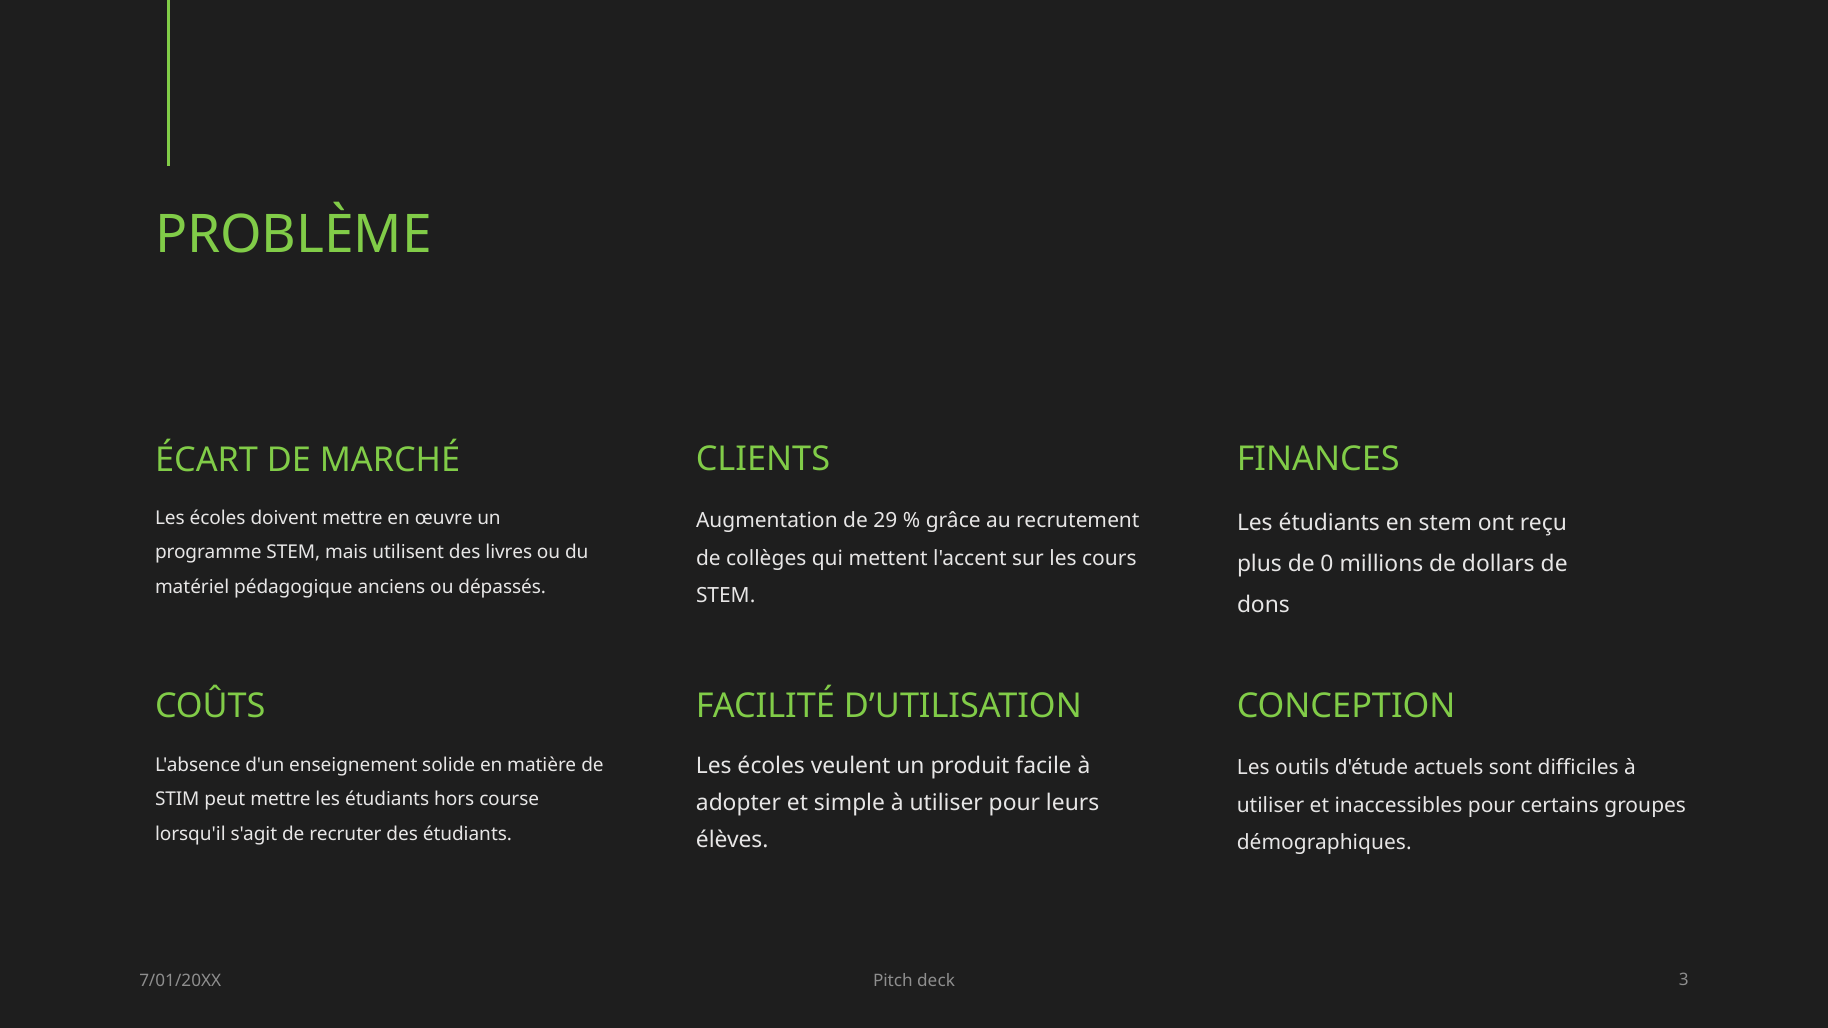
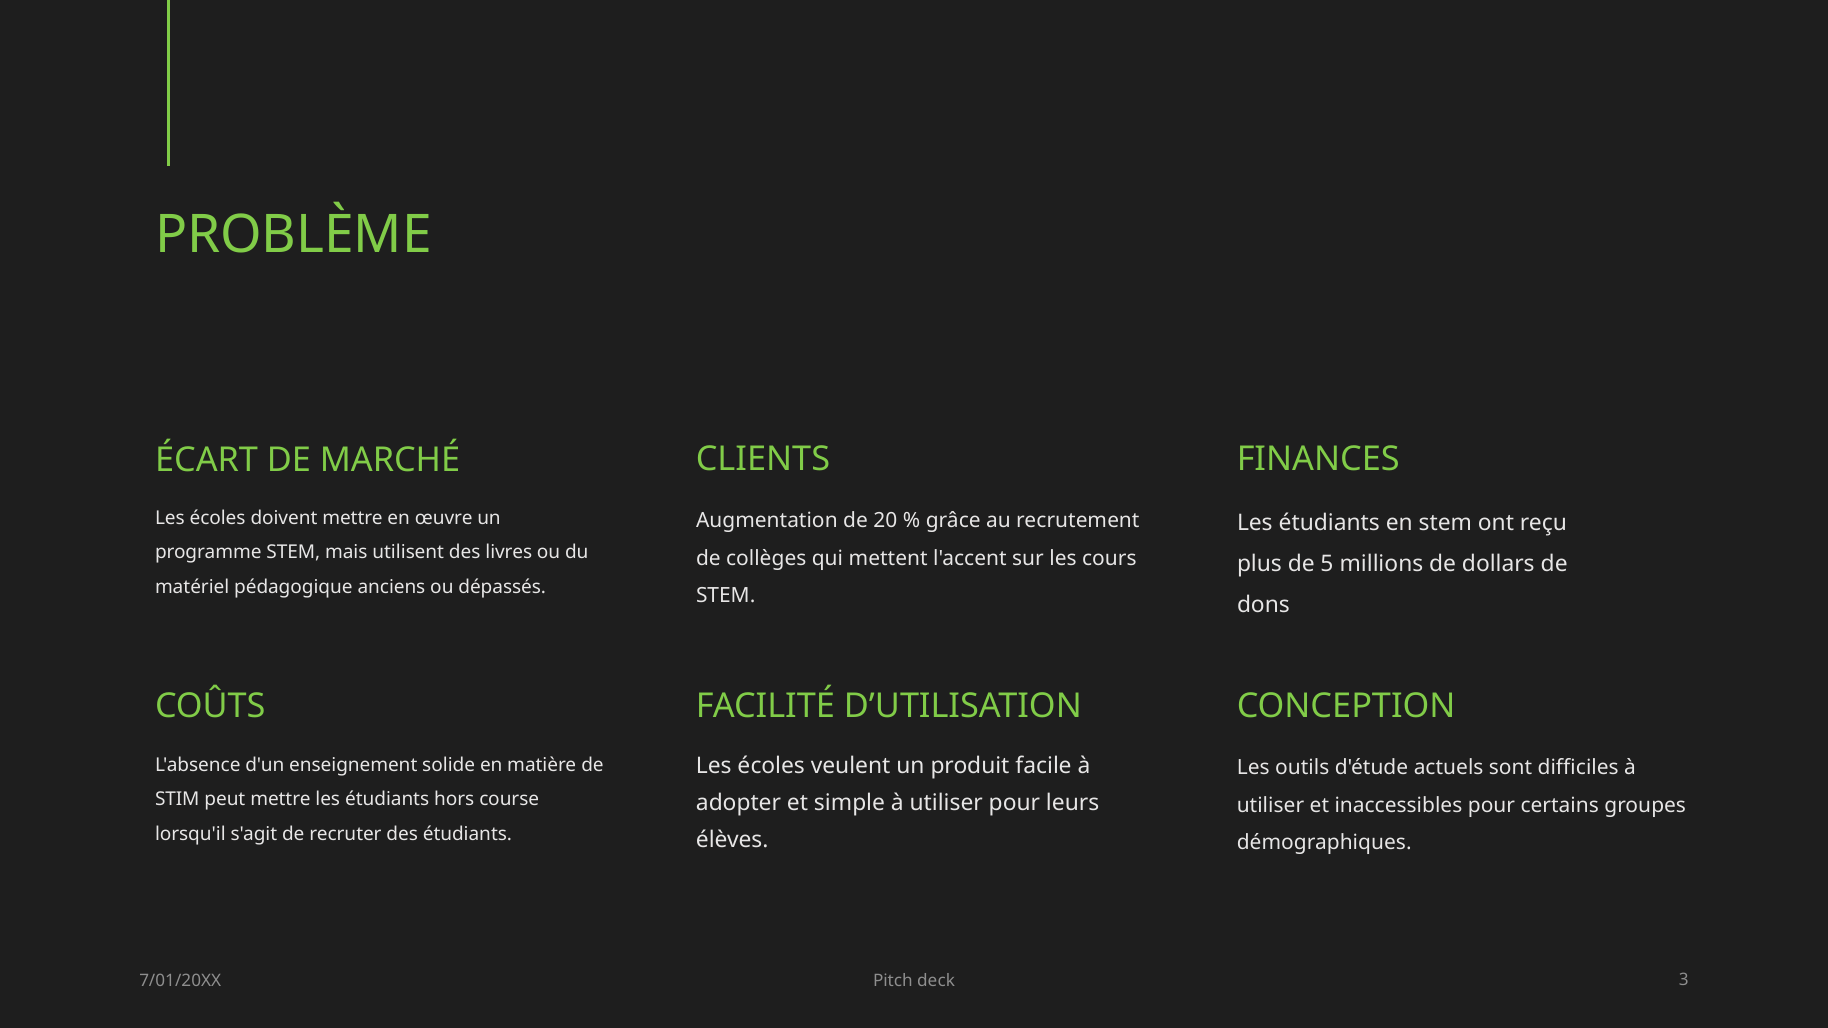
29: 29 -> 20
0: 0 -> 5
